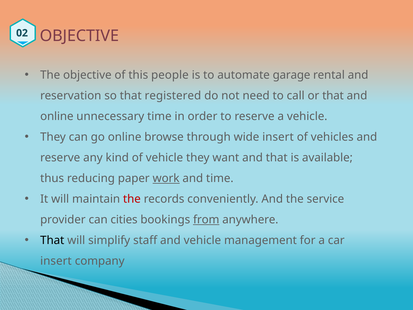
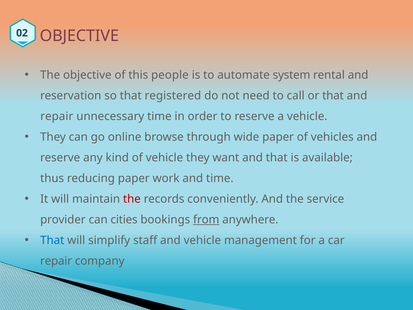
garage: garage -> system
online at (57, 116): online -> repair
wide insert: insert -> paper
work underline: present -> none
That at (52, 240) colour: black -> blue
insert at (56, 261): insert -> repair
